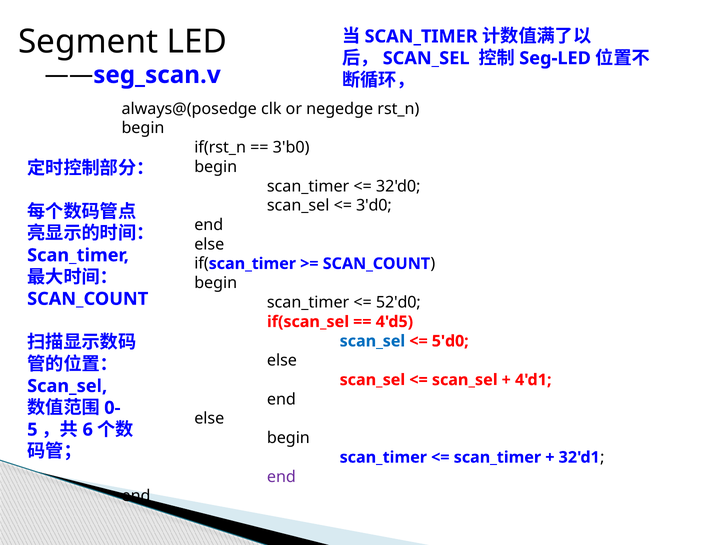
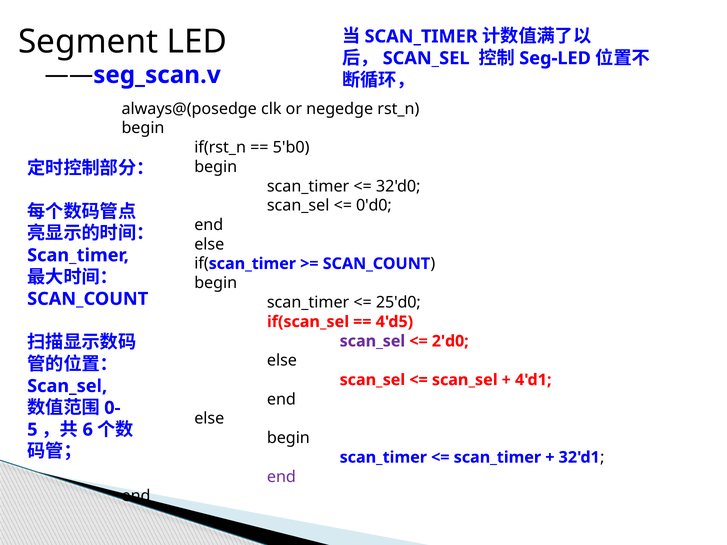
3'b0: 3'b0 -> 5'b0
3'd0: 3'd0 -> 0'd0
52'd0: 52'd0 -> 25'd0
scan_sel at (372, 341) colour: blue -> purple
5'd0: 5'd0 -> 2'd0
